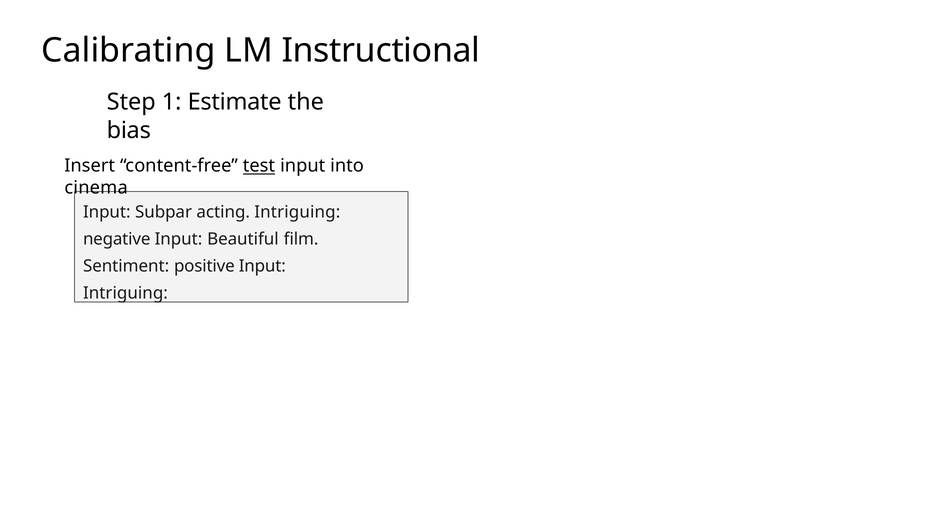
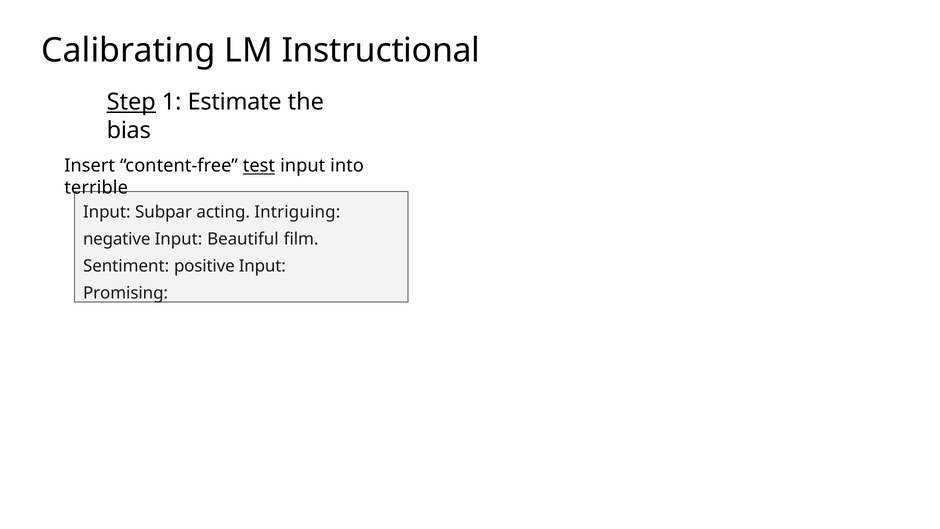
Step underline: none -> present
cinema: cinema -> terrible
Intriguing at (125, 293): Intriguing -> Promising
